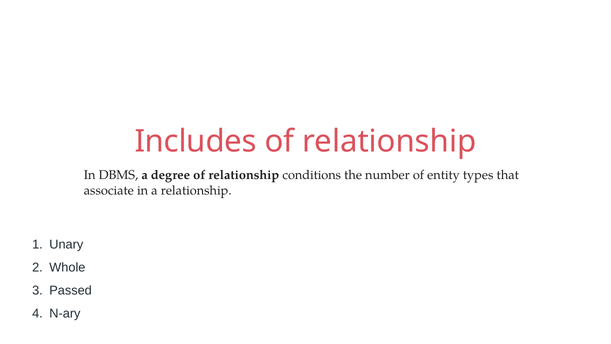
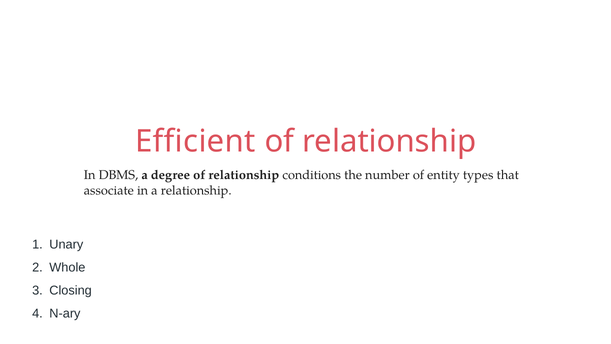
Includes: Includes -> Efficient
Passed: Passed -> Closing
